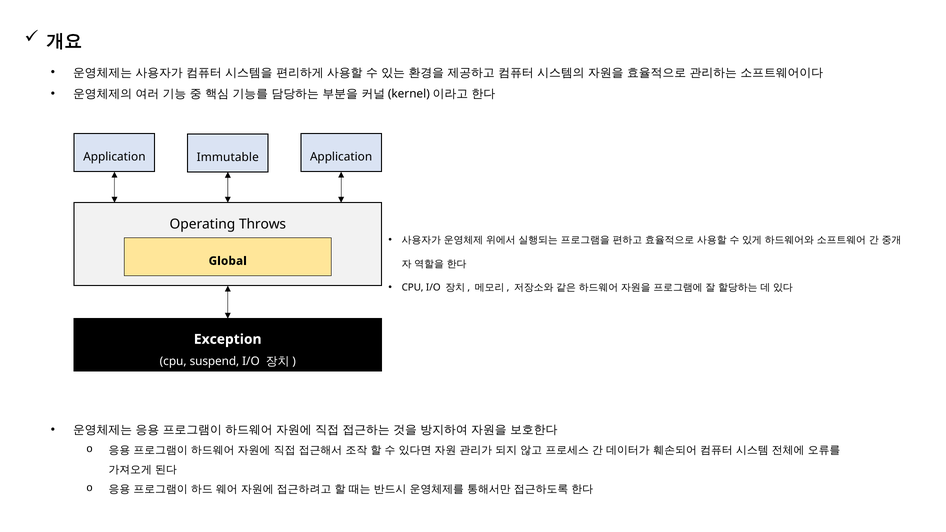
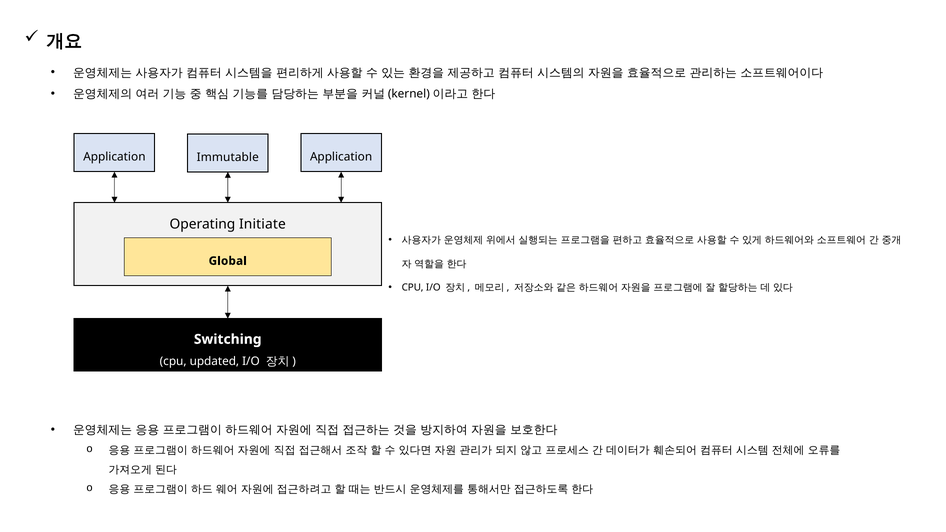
Throws: Throws -> Initiate
Exception: Exception -> Switching
suspend: suspend -> updated
